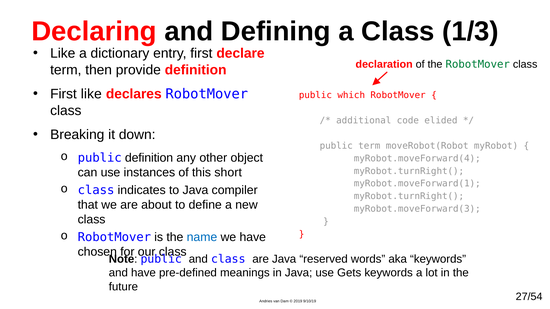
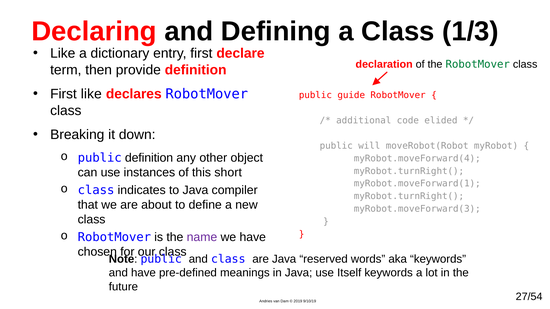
which: which -> guide
public term: term -> will
name colour: blue -> purple
Gets: Gets -> Itself
